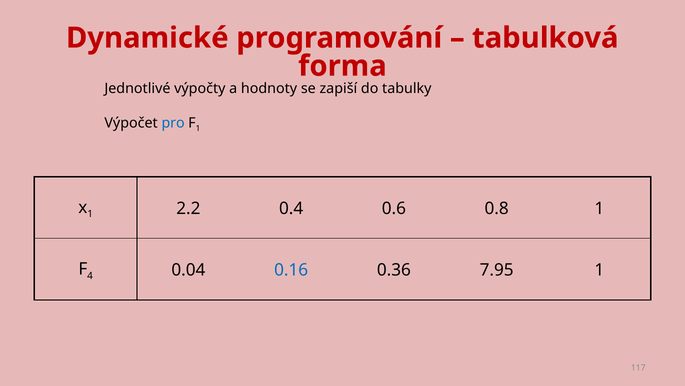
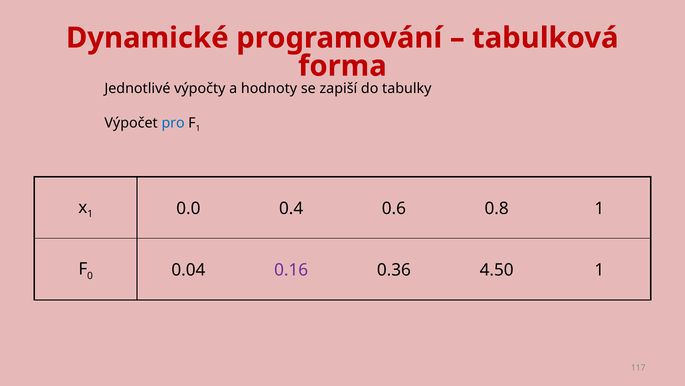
2.2: 2.2 -> 0.0
4: 4 -> 0
0.16 colour: blue -> purple
7.95: 7.95 -> 4.50
